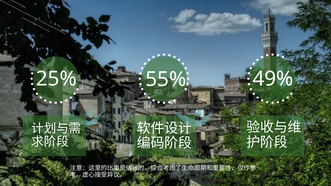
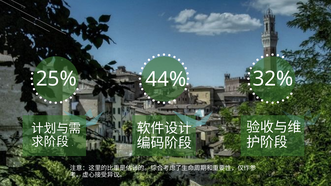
49%: 49% -> 32%
55%: 55% -> 44%
